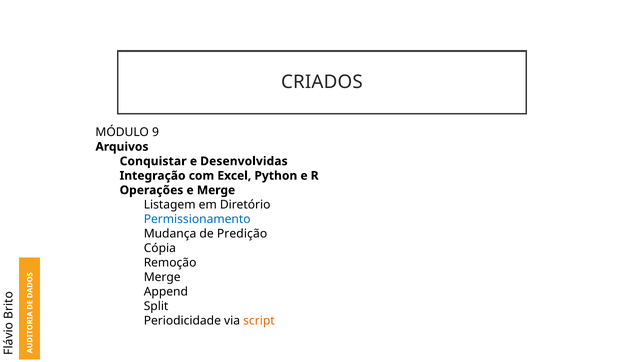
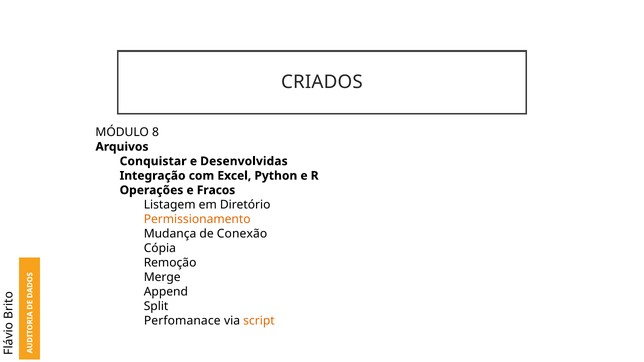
9: 9 -> 8
e Merge: Merge -> Fracos
Permissionamento colour: blue -> orange
Predição: Predição -> Conexão
Periodicidade: Periodicidade -> Perfomanace
